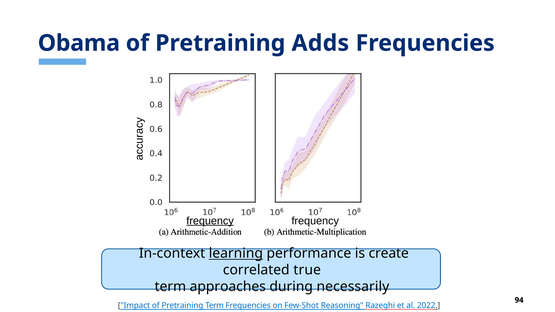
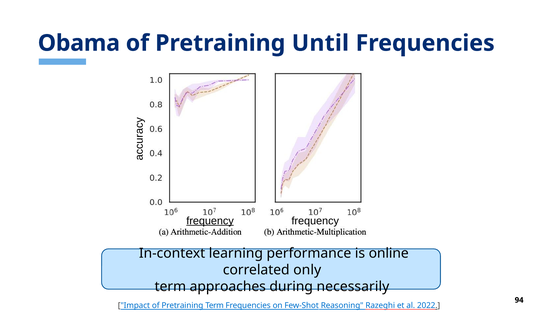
Adds: Adds -> Until
learning underline: present -> none
create: create -> online
true: true -> only
